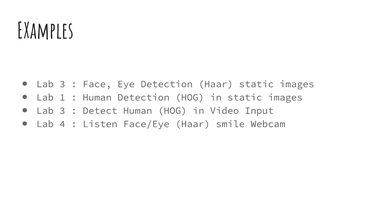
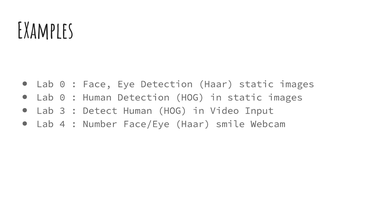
3 at (62, 84): 3 -> 0
1 at (62, 97): 1 -> 0
Listen: Listen -> Number
